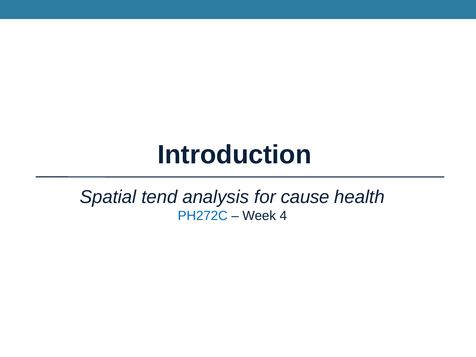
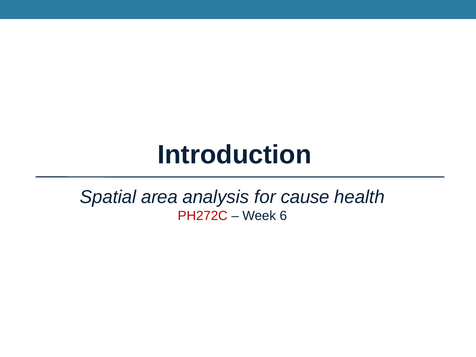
tend: tend -> area
PH272C colour: blue -> red
4: 4 -> 6
